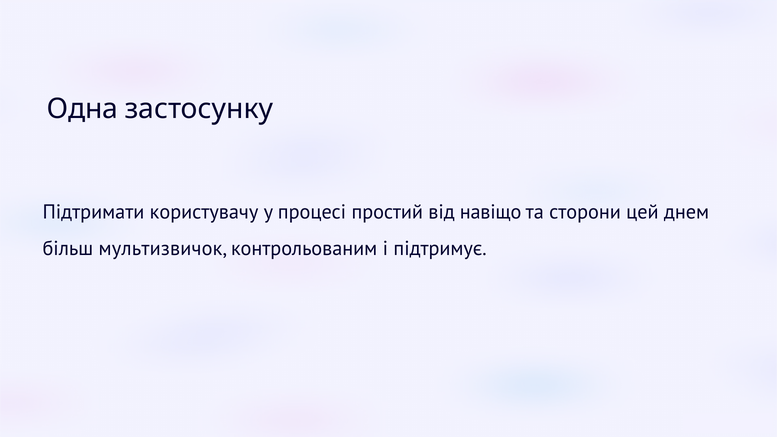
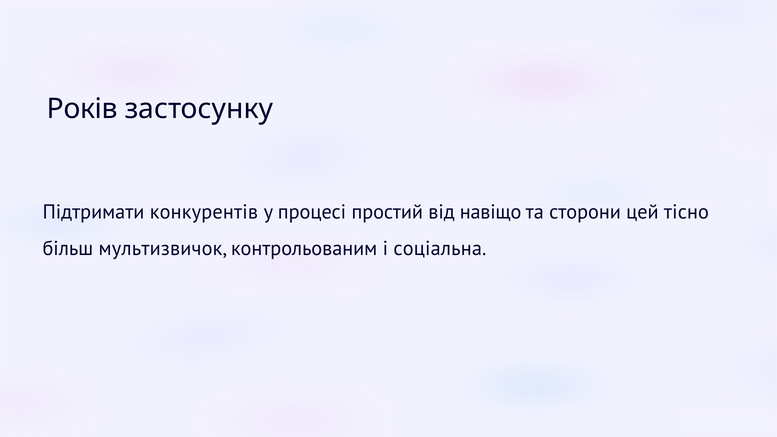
Одна: Одна -> Років
користувачу: користувачу -> конкурентів
днем: днем -> тісно
підтримує: підтримує -> соціальна
